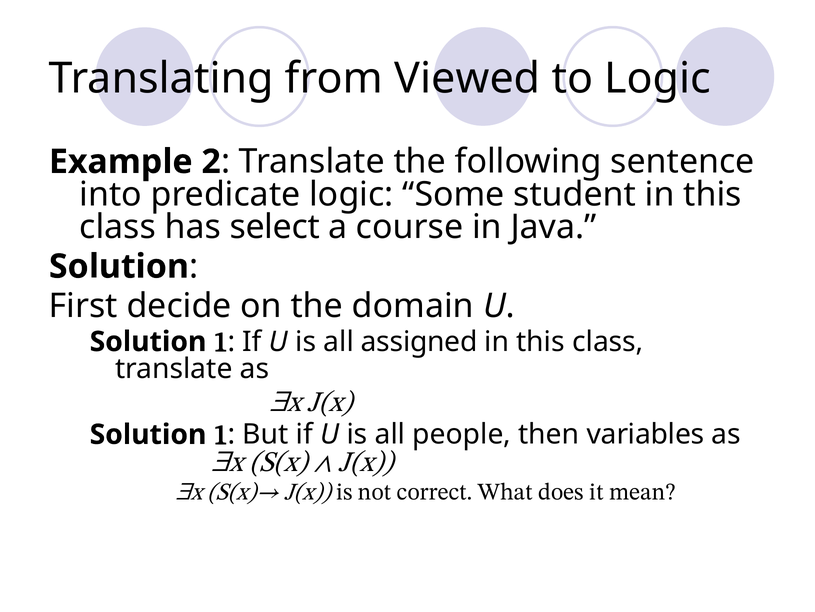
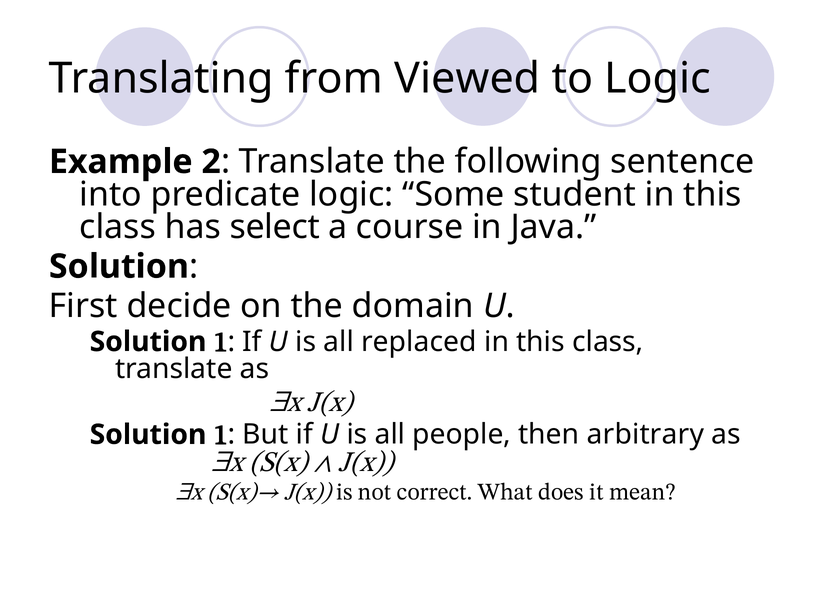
assigned: assigned -> replaced
variables: variables -> arbitrary
